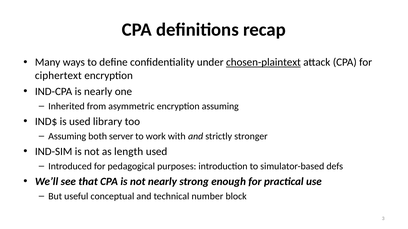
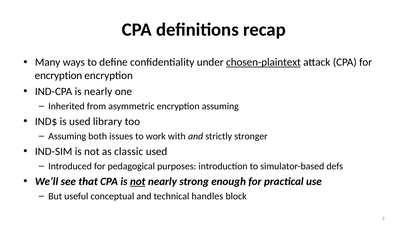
ciphertext at (58, 76): ciphertext -> encryption
server: server -> issues
length: length -> classic
not at (138, 182) underline: none -> present
number: number -> handles
